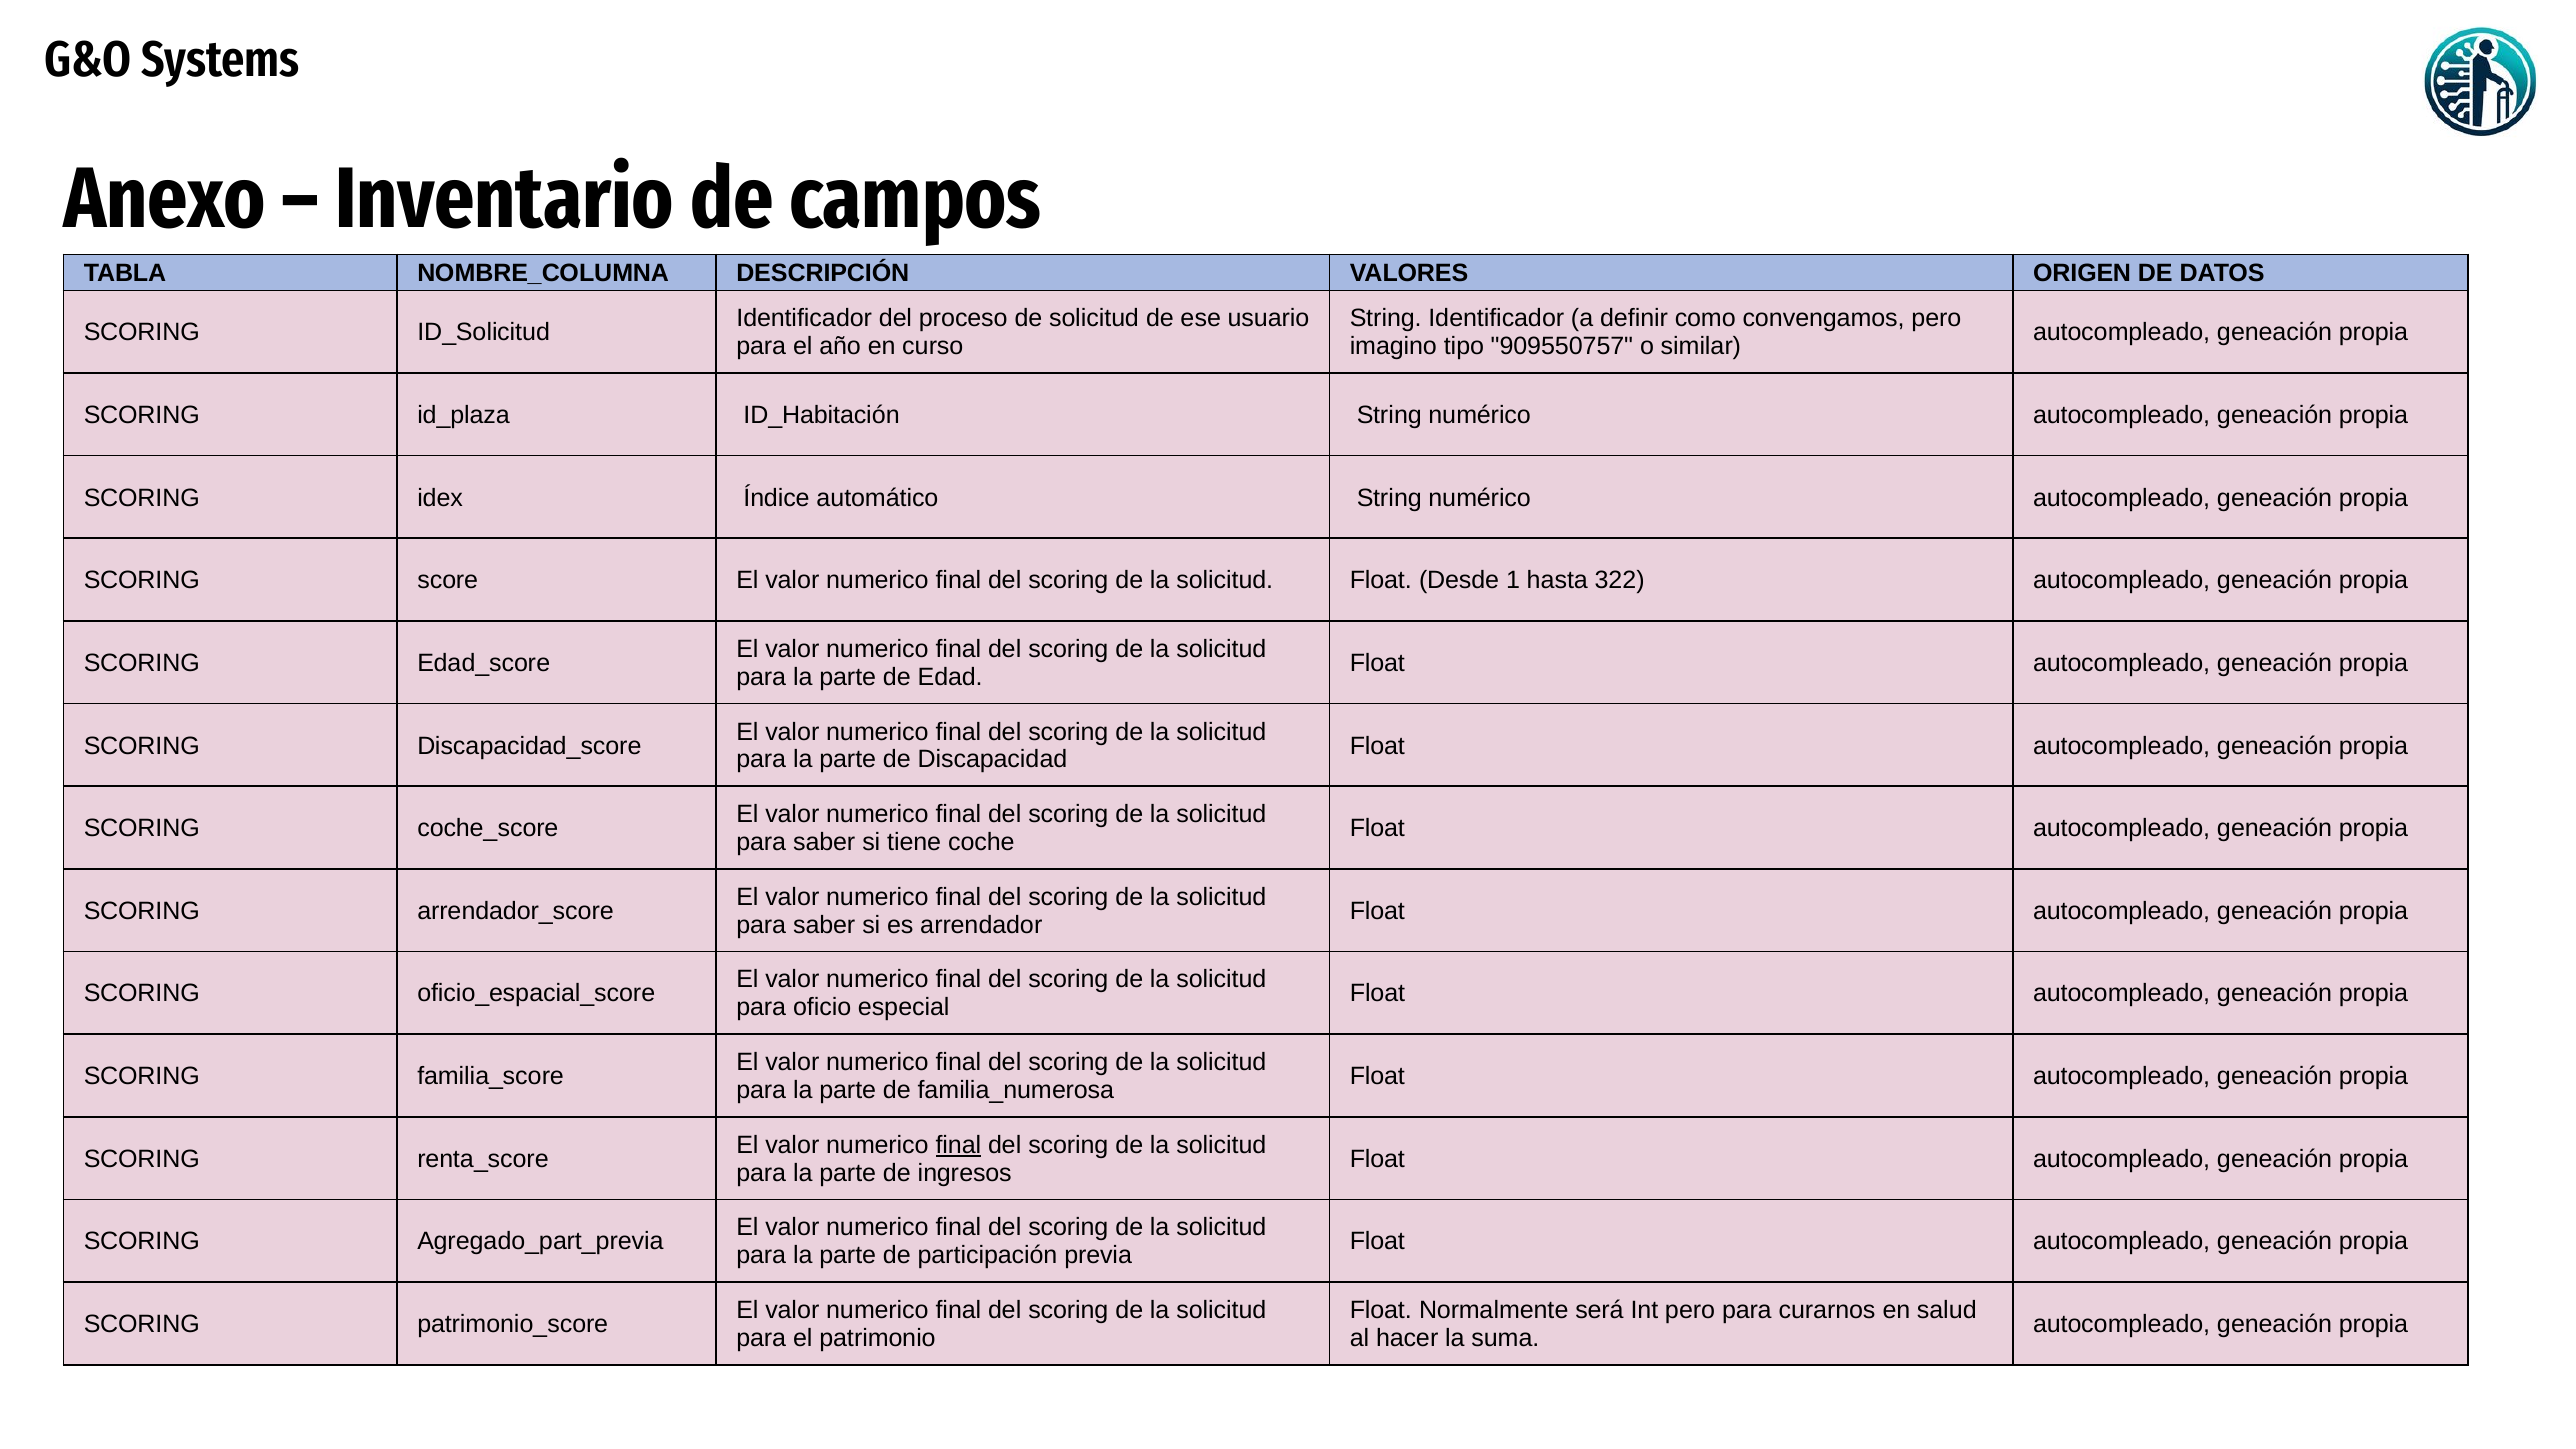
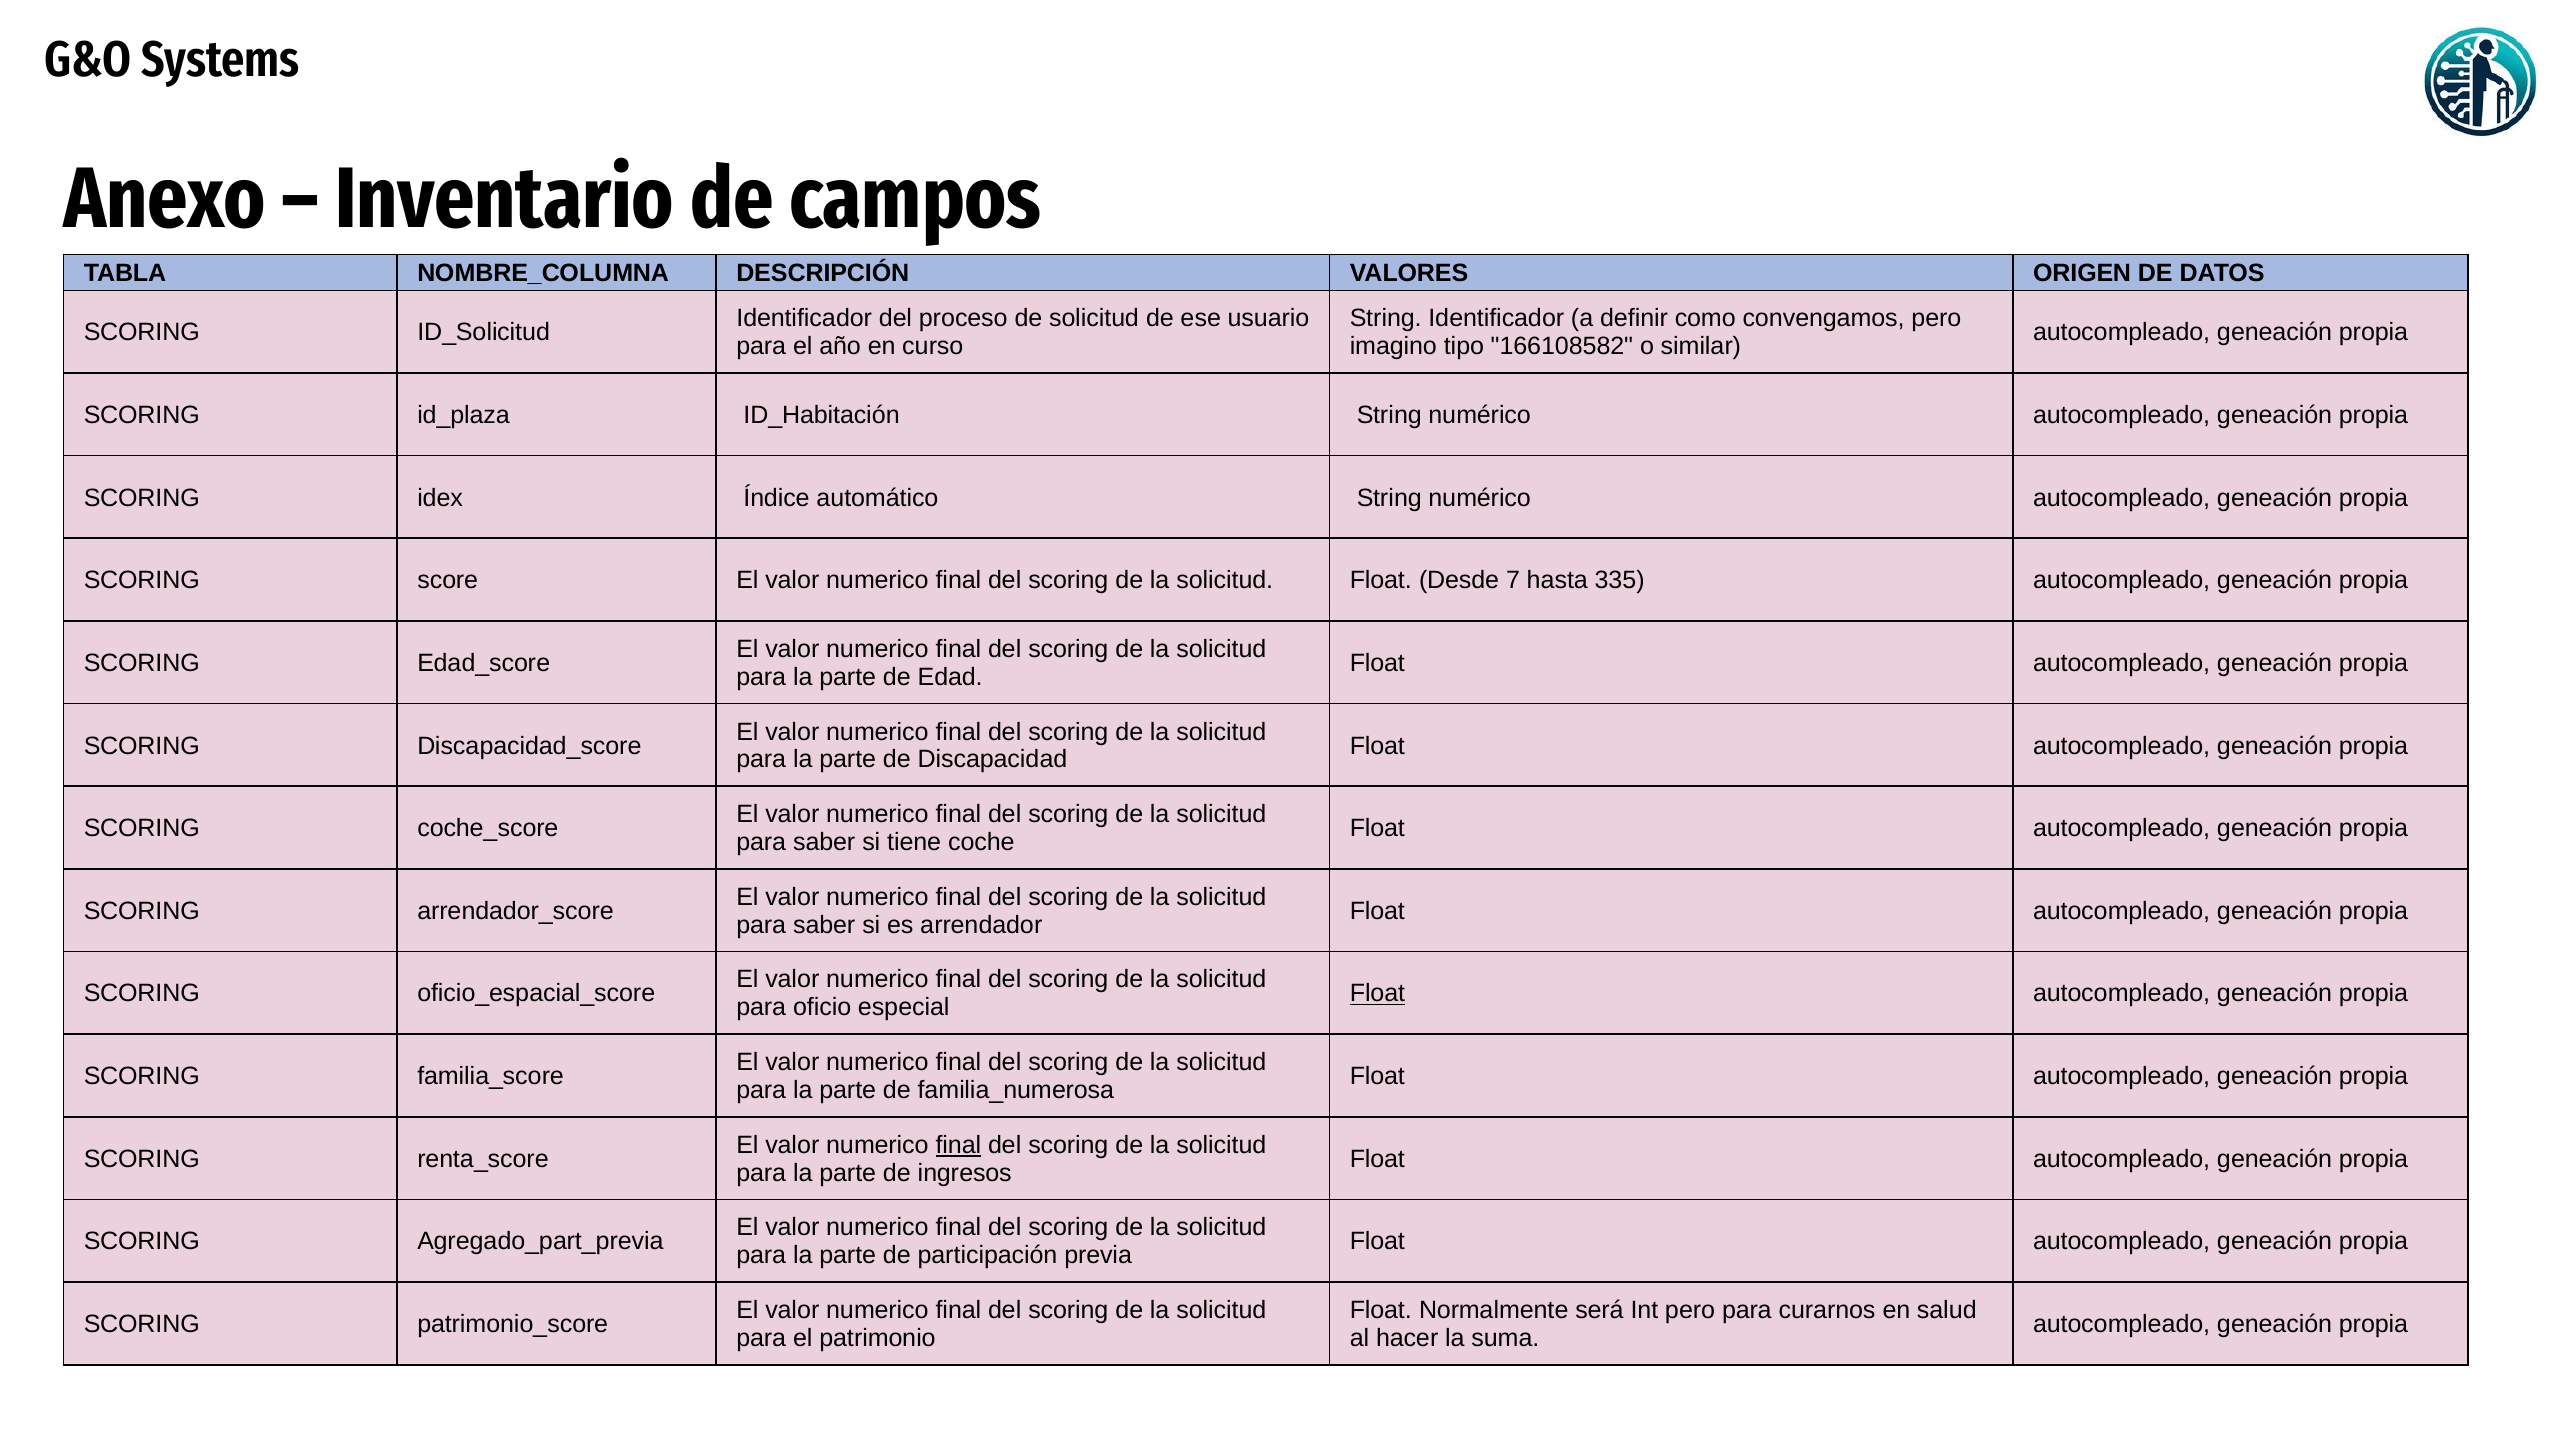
909550757: 909550757 -> 166108582
1: 1 -> 7
322: 322 -> 335
Float at (1377, 994) underline: none -> present
